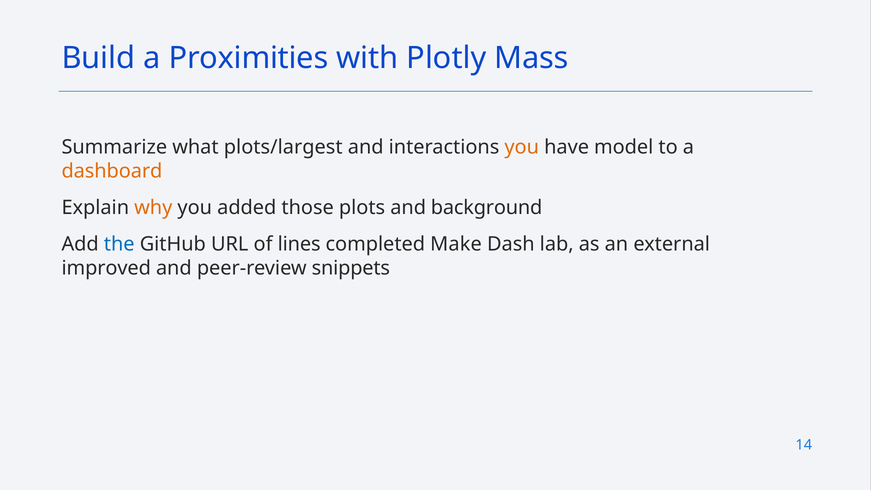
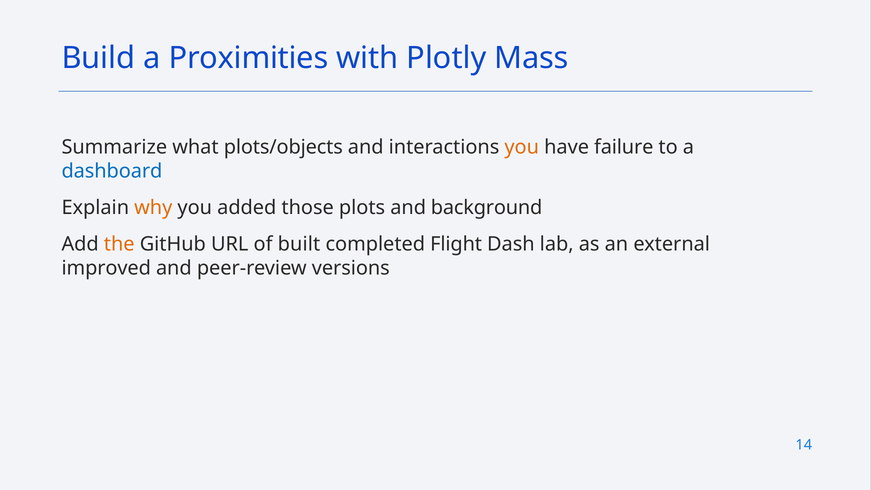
plots/largest: plots/largest -> plots/objects
model: model -> failure
dashboard colour: orange -> blue
the colour: blue -> orange
lines: lines -> built
Make: Make -> Flight
snippets: snippets -> versions
